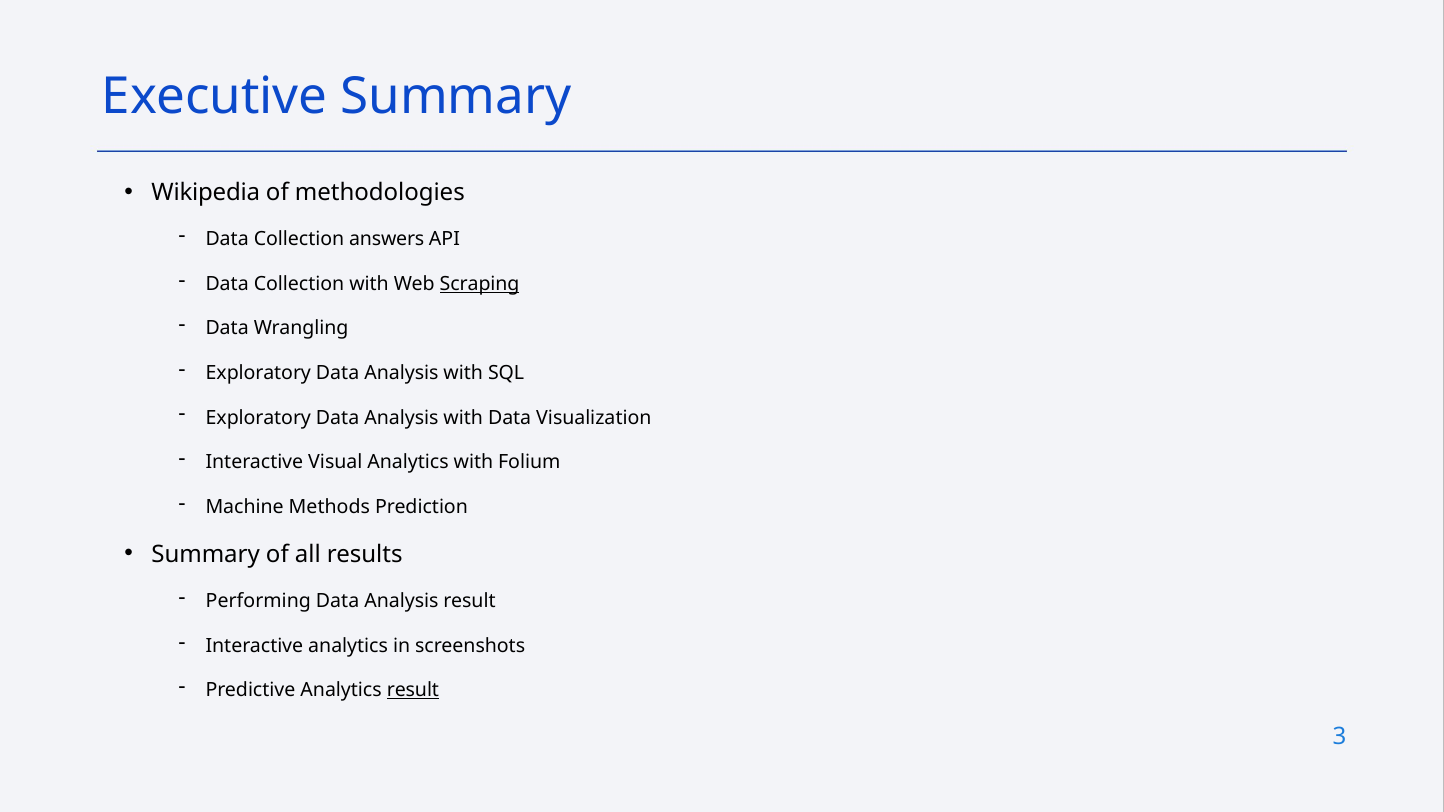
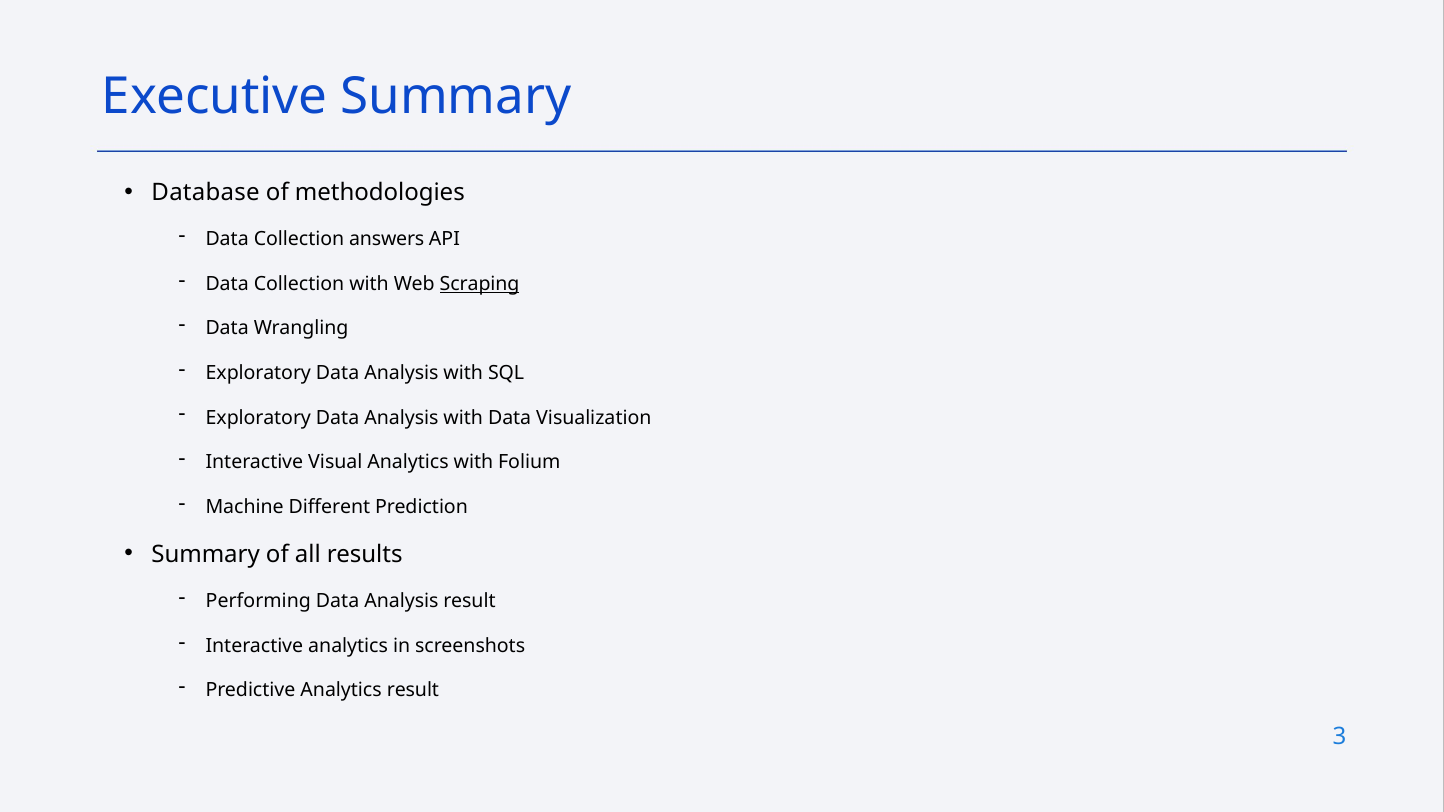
Wikipedia: Wikipedia -> Database
Methods: Methods -> Different
result at (413, 690) underline: present -> none
